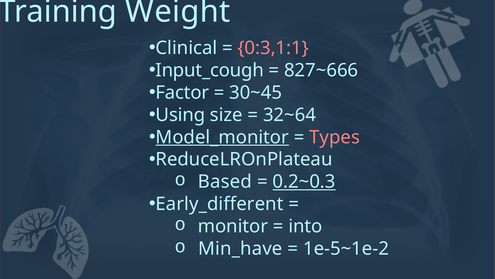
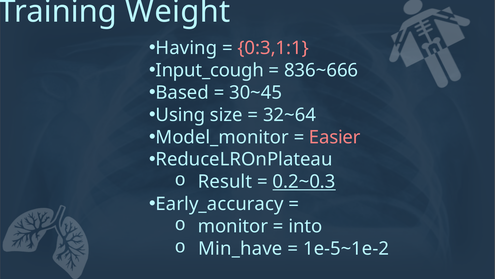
Clinical: Clinical -> Having
827~666: 827~666 -> 836~666
Factor: Factor -> Based
Model_monitor underline: present -> none
Types: Types -> Easier
Based: Based -> Result
Early_different: Early_different -> Early_accuracy
